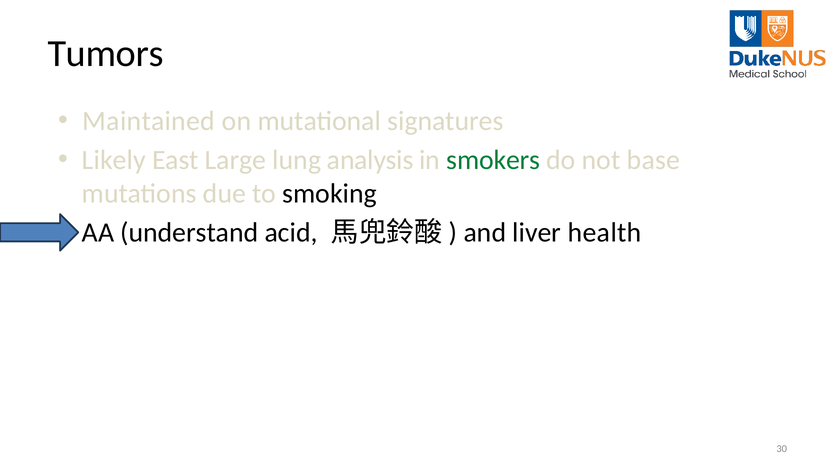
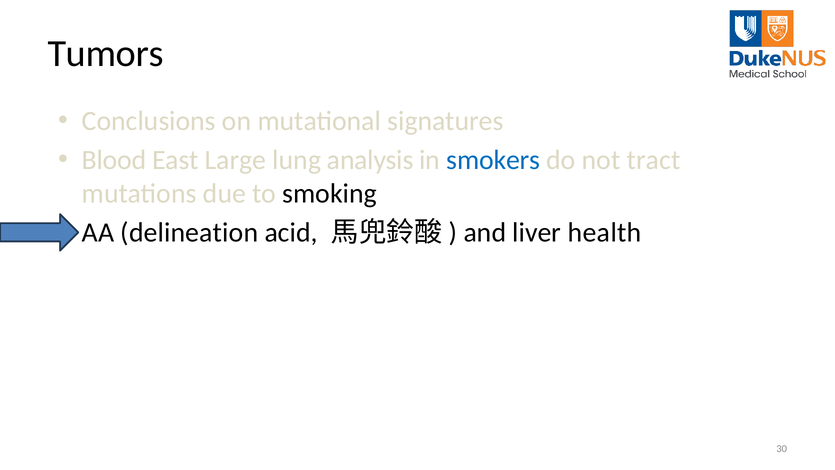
Maintained: Maintained -> Conclusions
Likely: Likely -> Blood
smokers colour: green -> blue
base: base -> tract
understand: understand -> delineation
